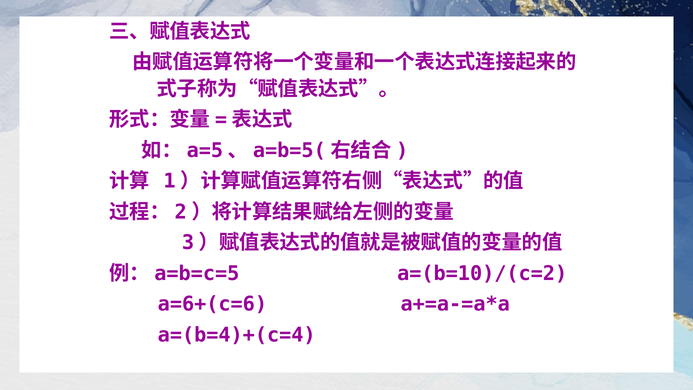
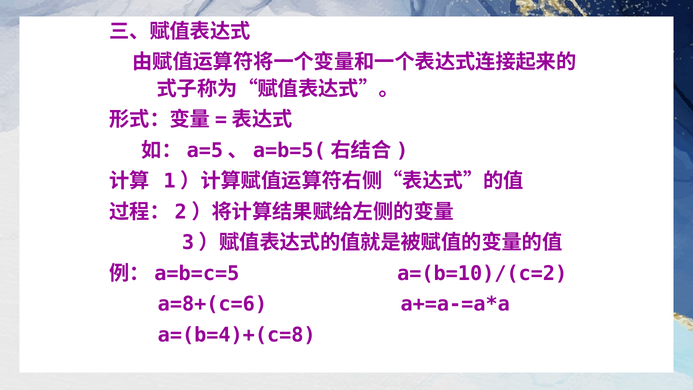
a=6+(c=6: a=6+(c=6 -> a=8+(c=6
a=(b=4)+(c=4: a=(b=4)+(c=4 -> a=(b=4)+(c=8
